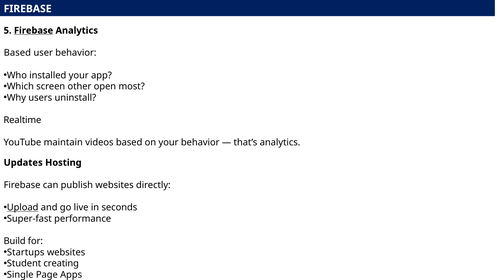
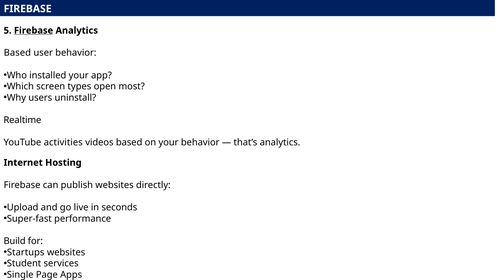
other: other -> types
maintain: maintain -> activities
Updates: Updates -> Internet
Upload underline: present -> none
creating: creating -> services
